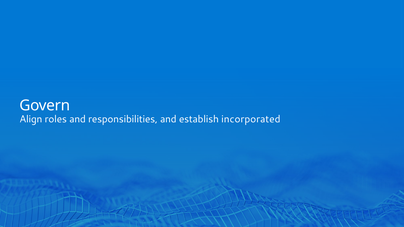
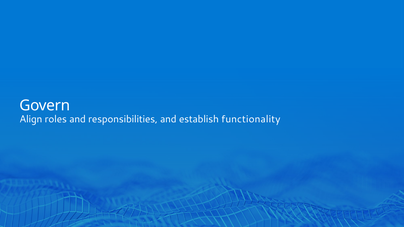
incorporated: incorporated -> functionality
